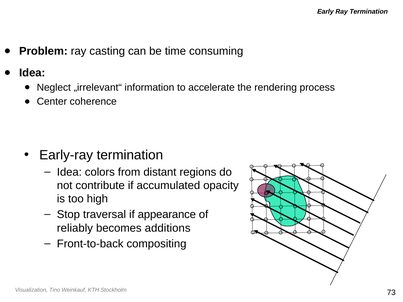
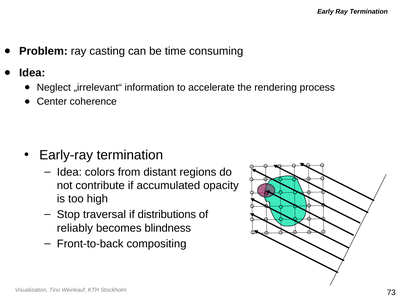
appearance: appearance -> distributions
additions: additions -> blindness
